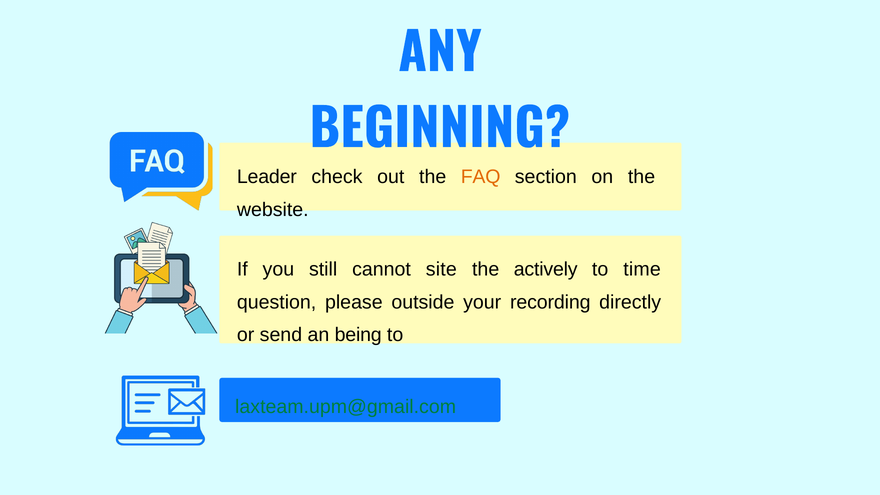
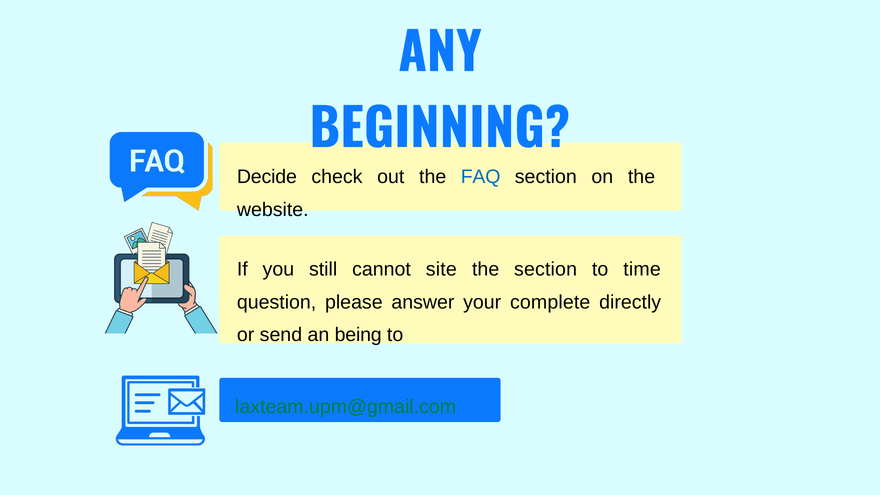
Leader: Leader -> Decide
FAQ colour: orange -> blue
the actively: actively -> section
outside: outside -> answer
recording: recording -> complete
